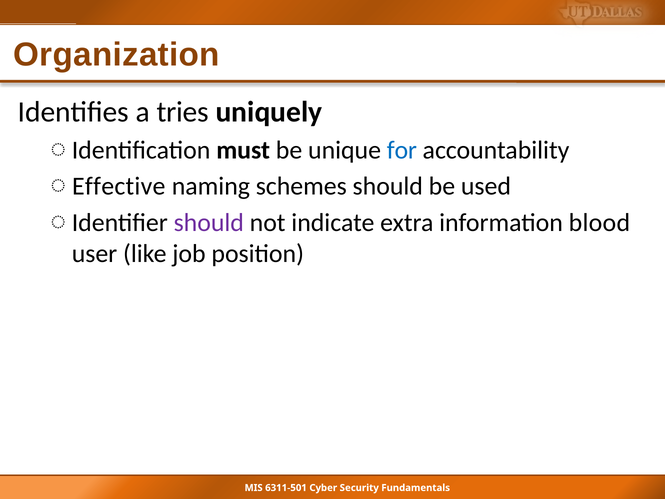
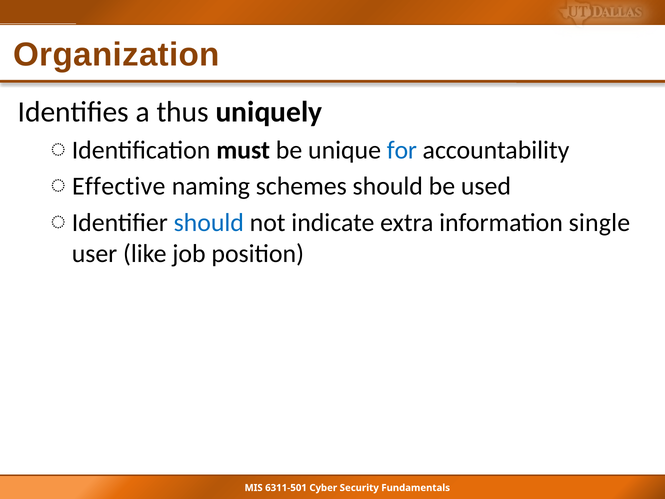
tries: tries -> thus
should at (209, 222) colour: purple -> blue
blood: blood -> single
